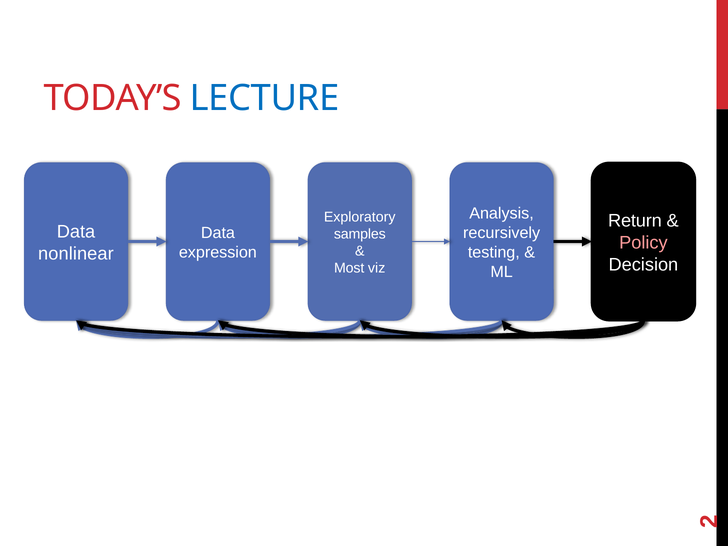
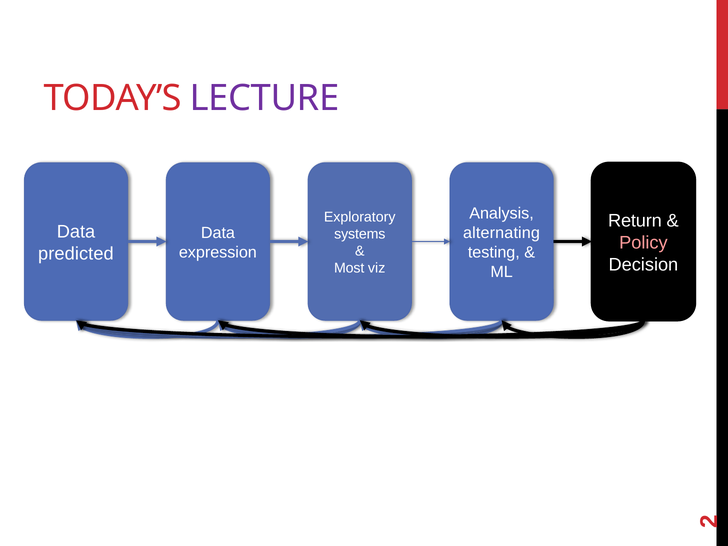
LECTURE colour: blue -> purple
recursively: recursively -> alternating
samples: samples -> systems
nonlinear: nonlinear -> predicted
